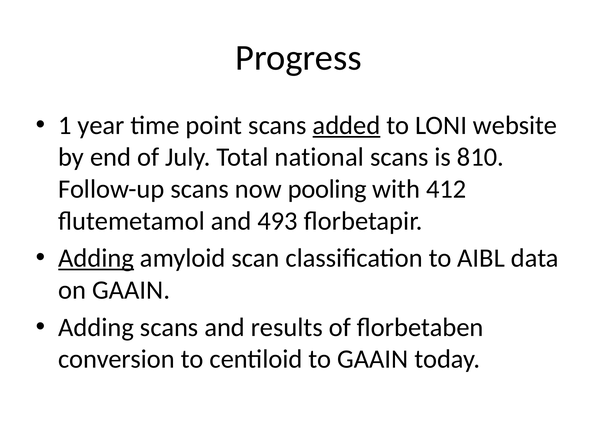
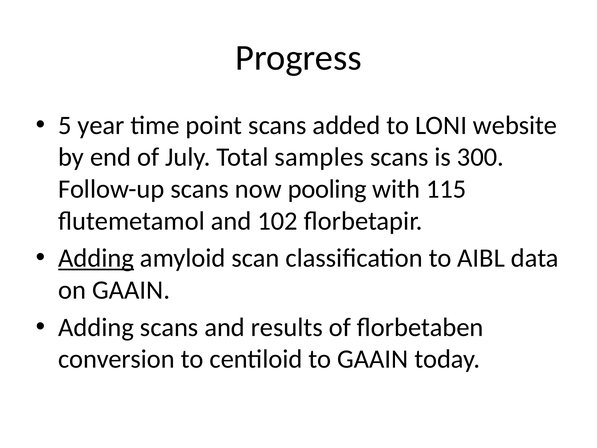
1: 1 -> 5
added underline: present -> none
national: national -> samples
810: 810 -> 300
412: 412 -> 115
493: 493 -> 102
